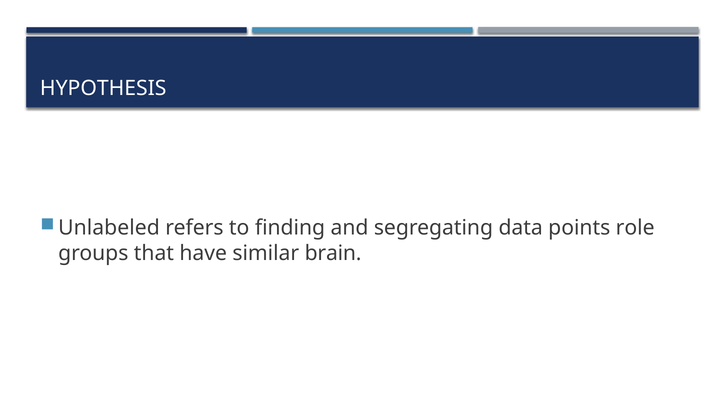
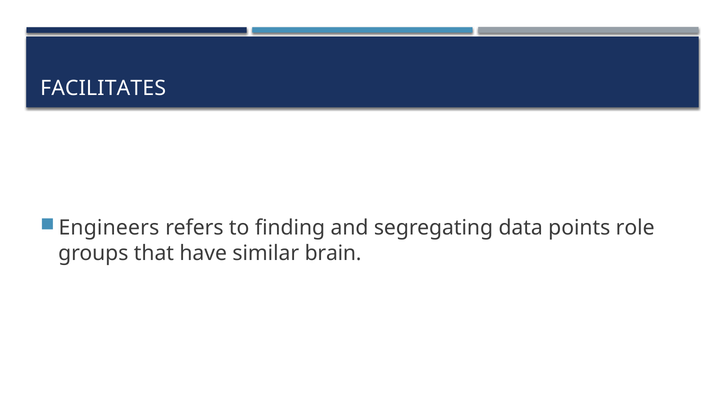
HYPOTHESIS: HYPOTHESIS -> FACILITATES
Unlabeled: Unlabeled -> Engineers
